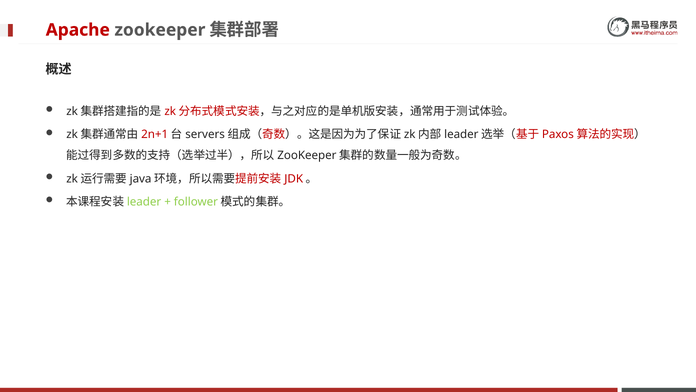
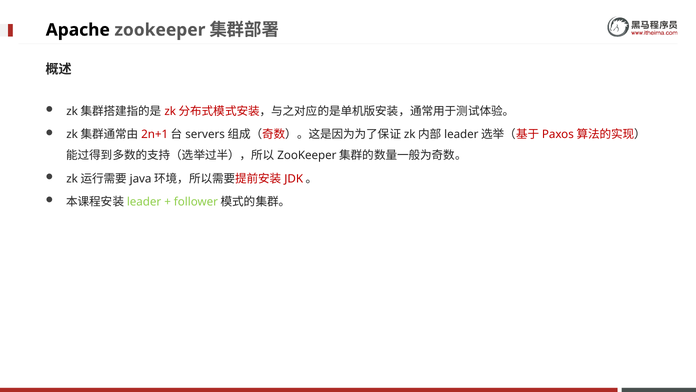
Apache colour: red -> black
